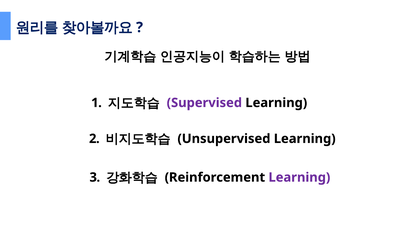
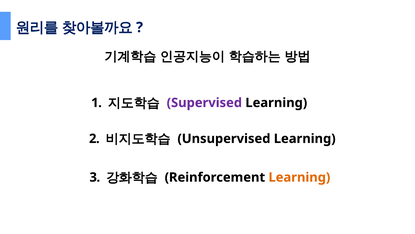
Learning at (299, 177) colour: purple -> orange
